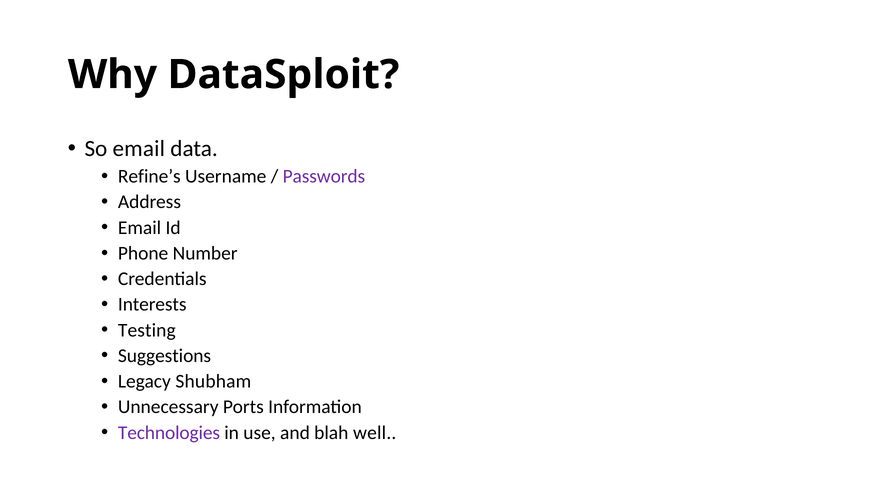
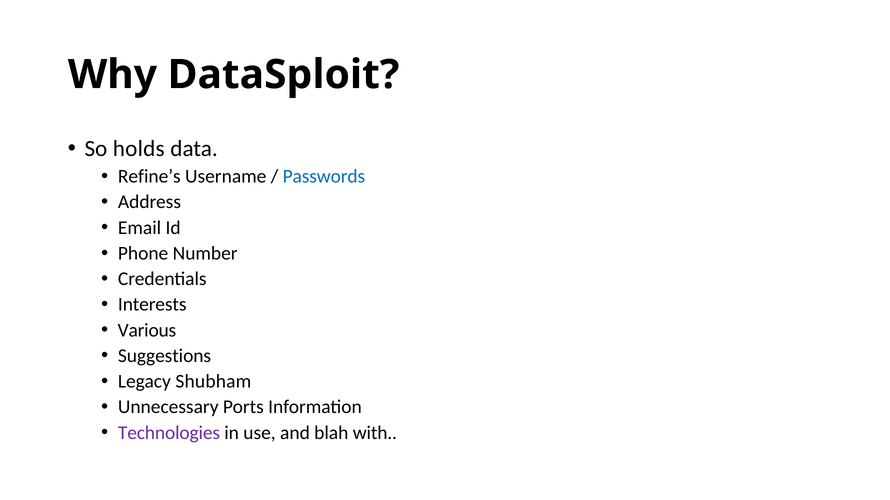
So email: email -> holds
Passwords colour: purple -> blue
Testing: Testing -> Various
well: well -> with
